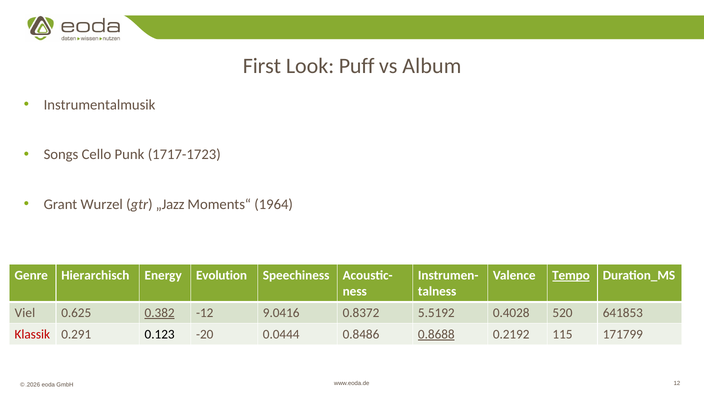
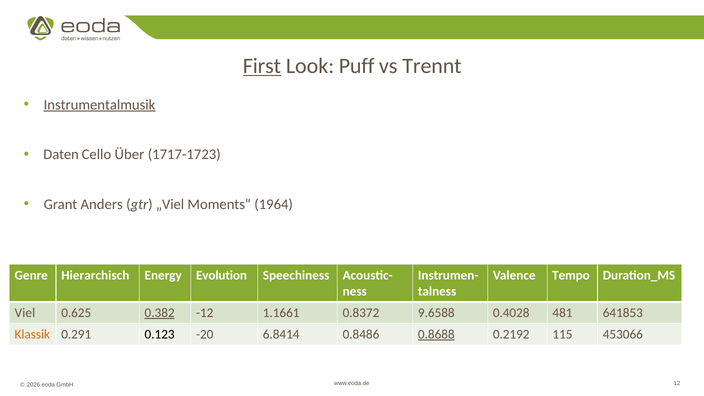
First underline: none -> present
Album: Album -> Trennt
Instrumentalmusik underline: none -> present
Songs: Songs -> Daten
Punk: Punk -> Über
Wurzel: Wurzel -> Anders
„Jazz: „Jazz -> „Viel
Tempo underline: present -> none
9.0416: 9.0416 -> 1.1661
5.5192: 5.5192 -> 9.6588
520: 520 -> 481
Klassik colour: red -> orange
0.0444: 0.0444 -> 6.8414
171799: 171799 -> 453066
